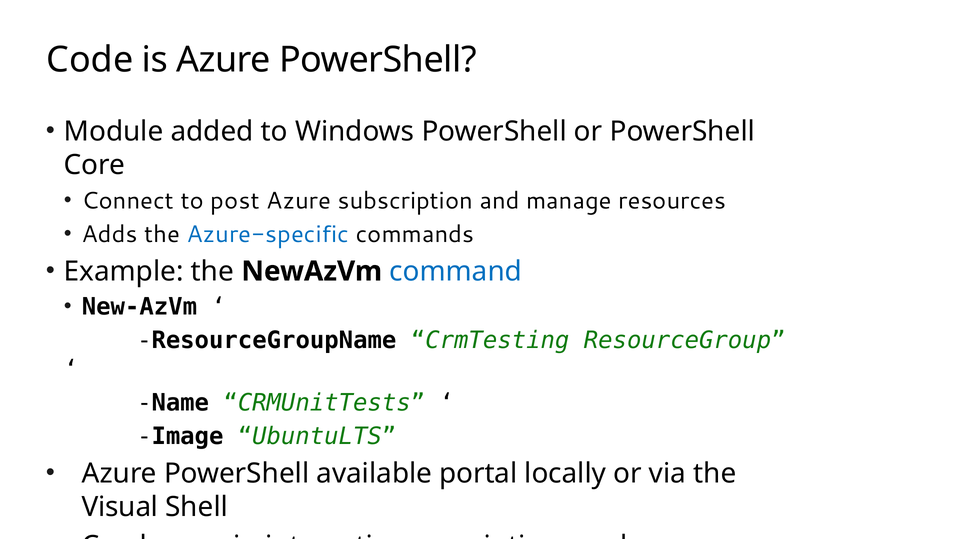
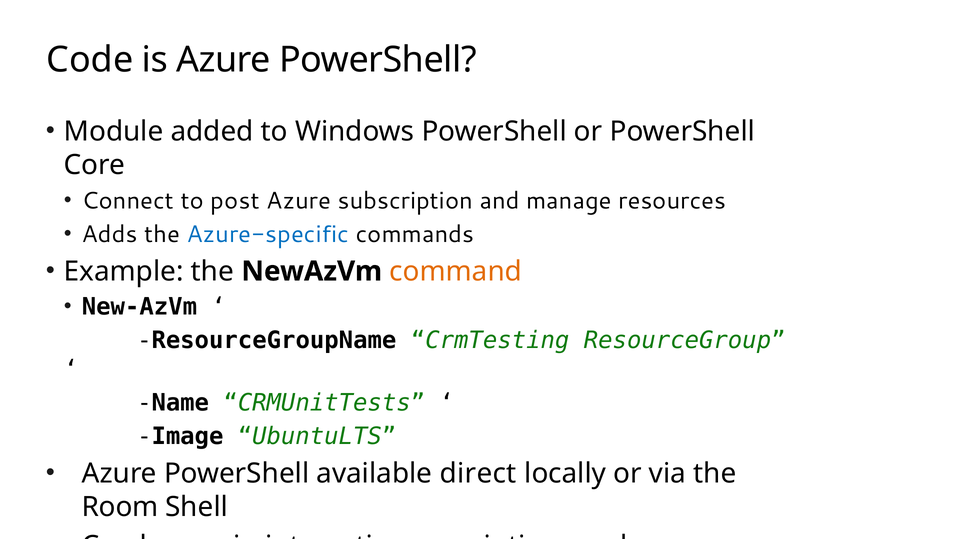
command colour: blue -> orange
portal: portal -> direct
Visual: Visual -> Room
